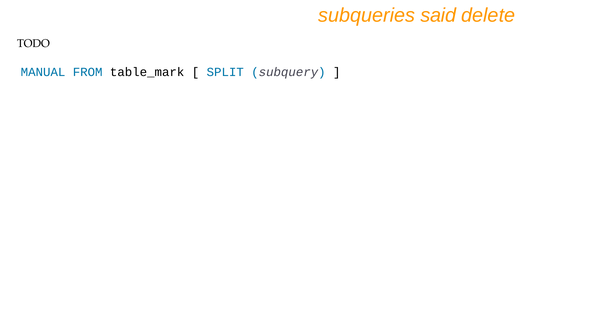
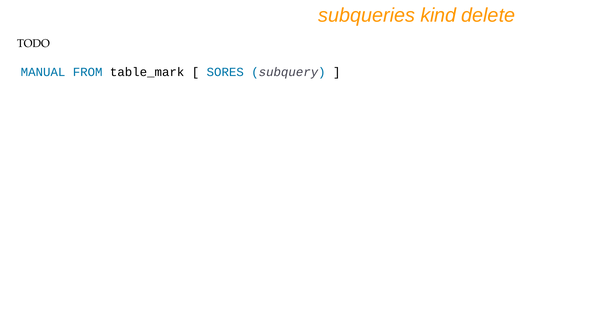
said: said -> kind
SPLIT: SPLIT -> SORES
